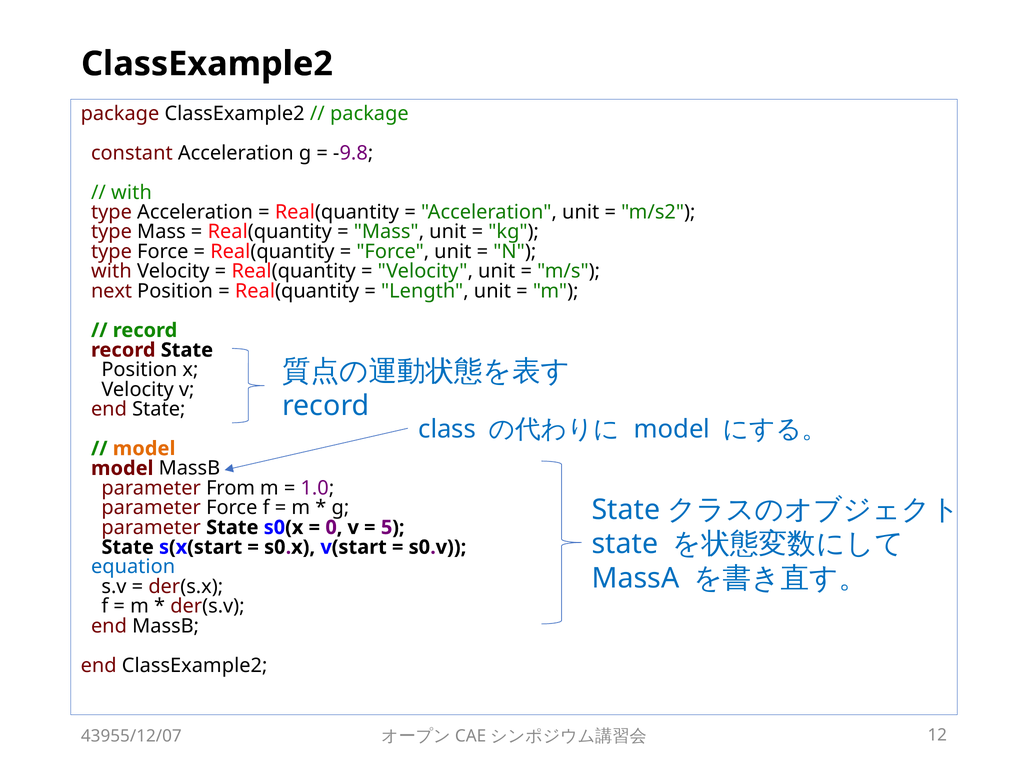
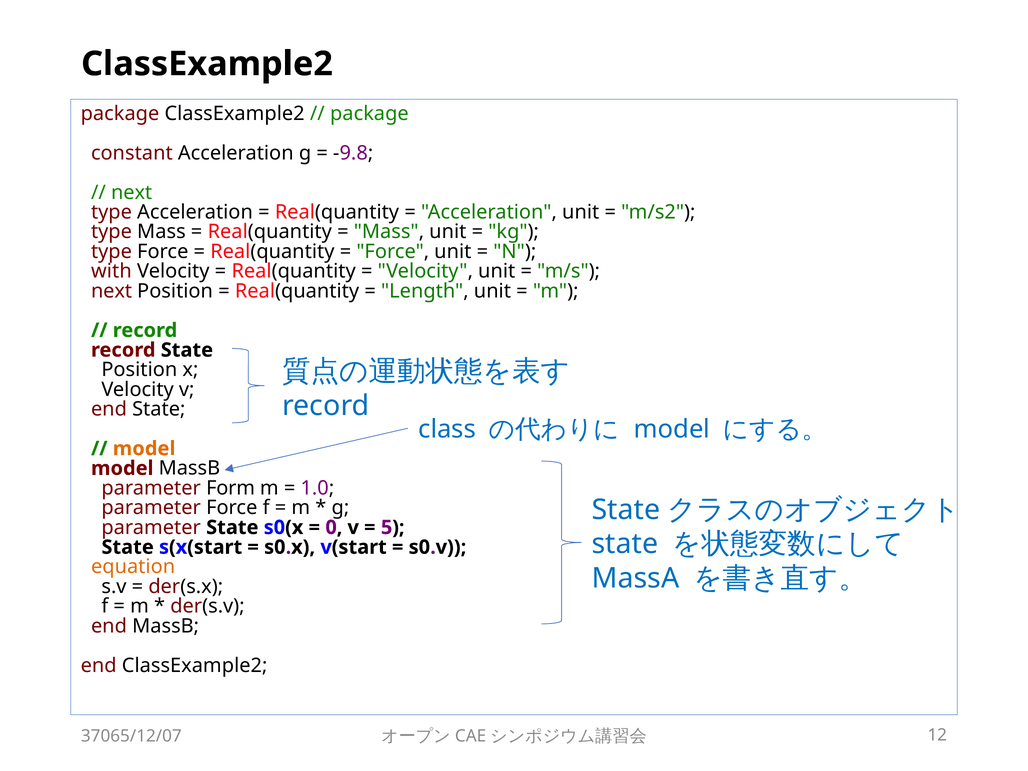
with at (132, 192): with -> next
From: From -> Form
equation colour: blue -> orange
43955/12/07: 43955/12/07 -> 37065/12/07
